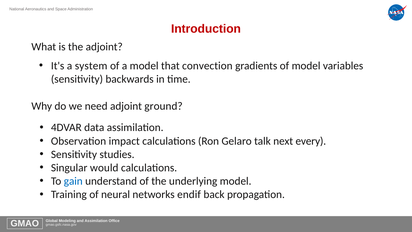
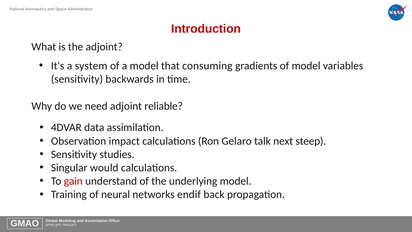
convection: convection -> consuming
ground: ground -> reliable
every: every -> steep
gain colour: blue -> red
